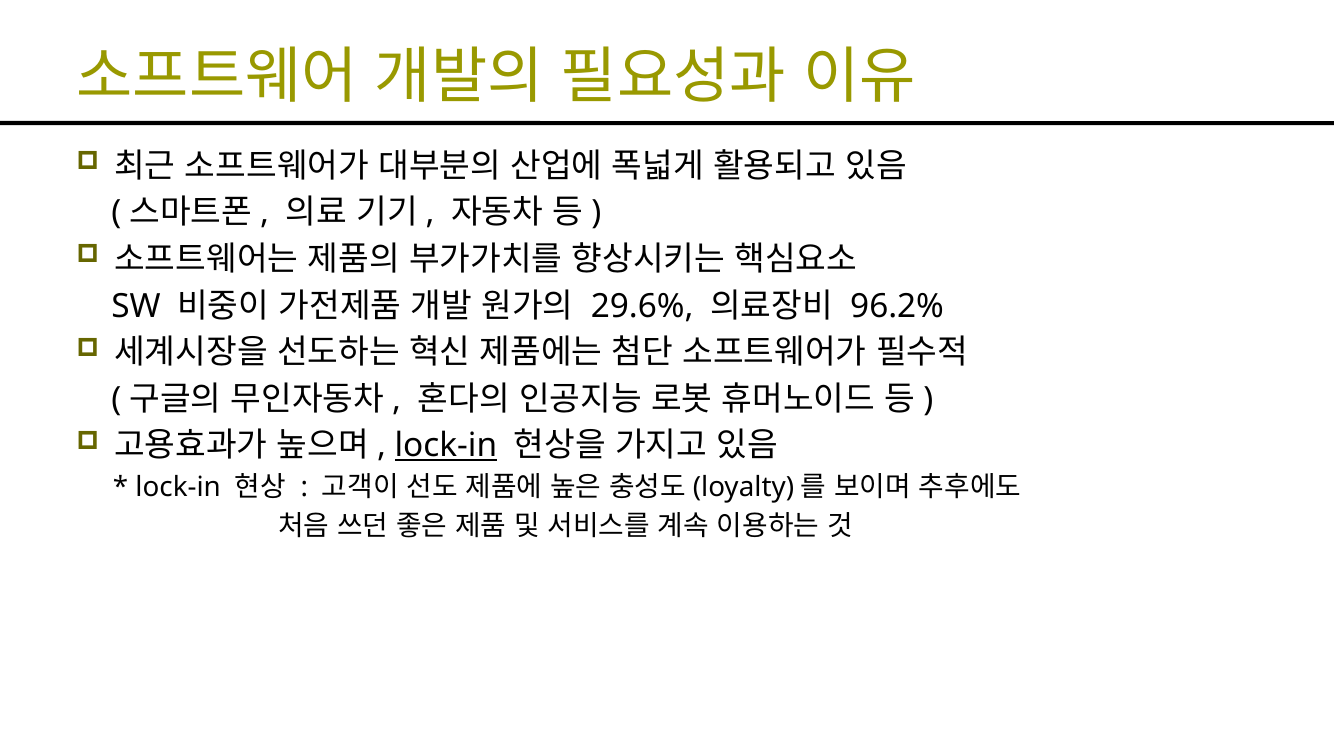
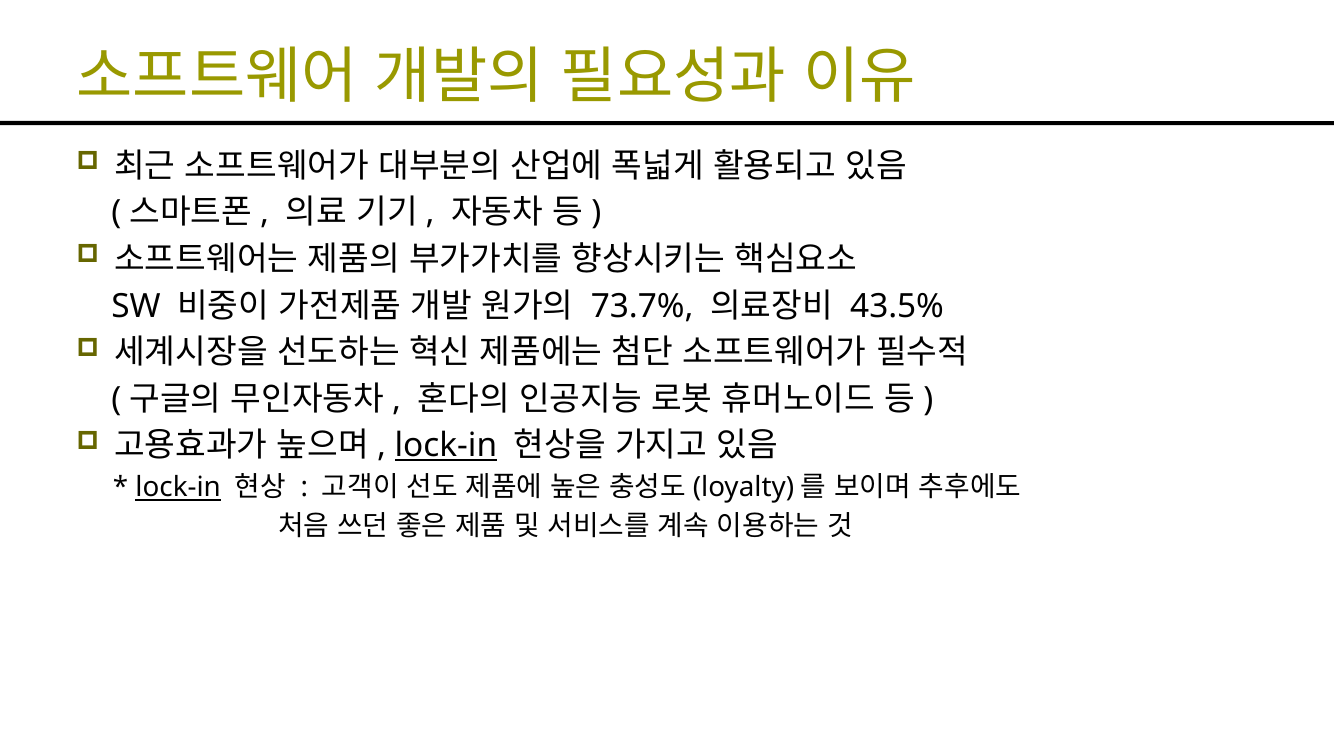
29.6%: 29.6% -> 73.7%
96.2%: 96.2% -> 43.5%
lock-in at (178, 488) underline: none -> present
